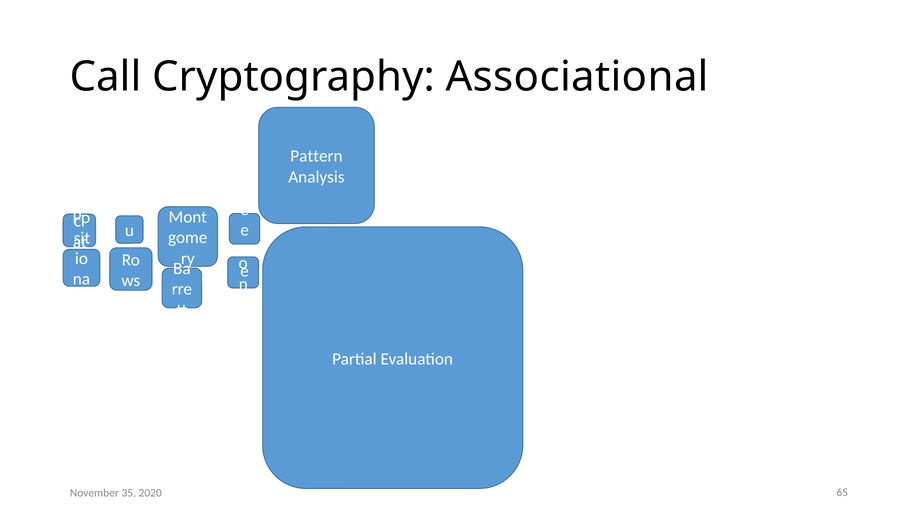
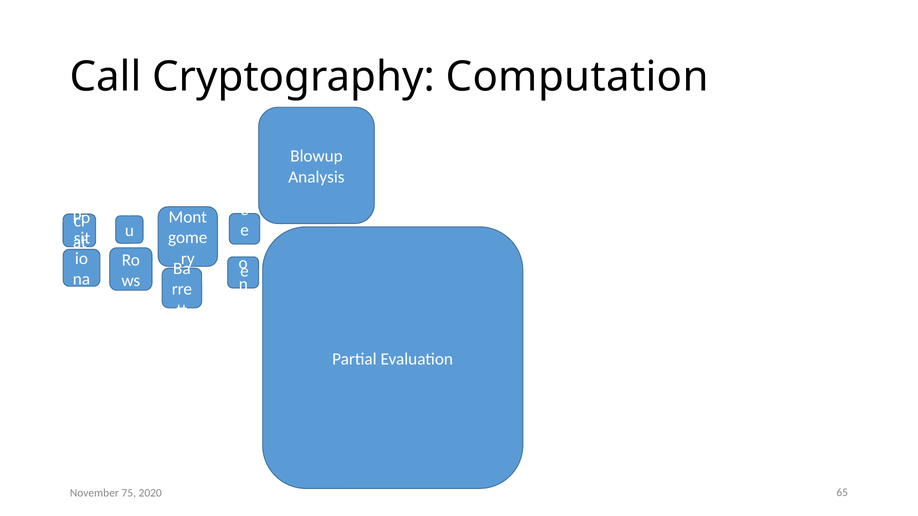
Associational: Associational -> Computation
Pattern: Pattern -> Blowup
35: 35 -> 75
